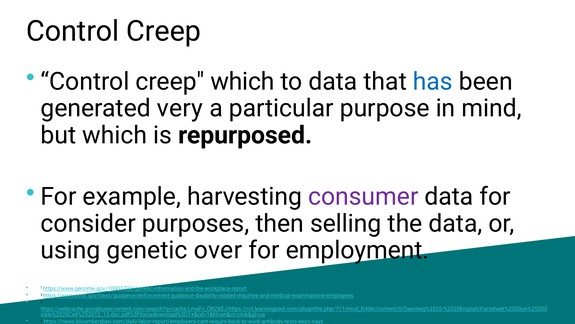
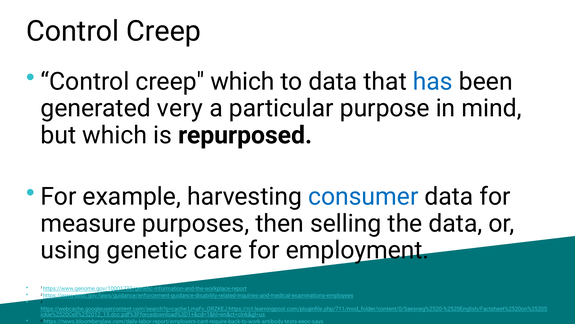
consumer colour: purple -> blue
consider: consider -> measure
over: over -> care
